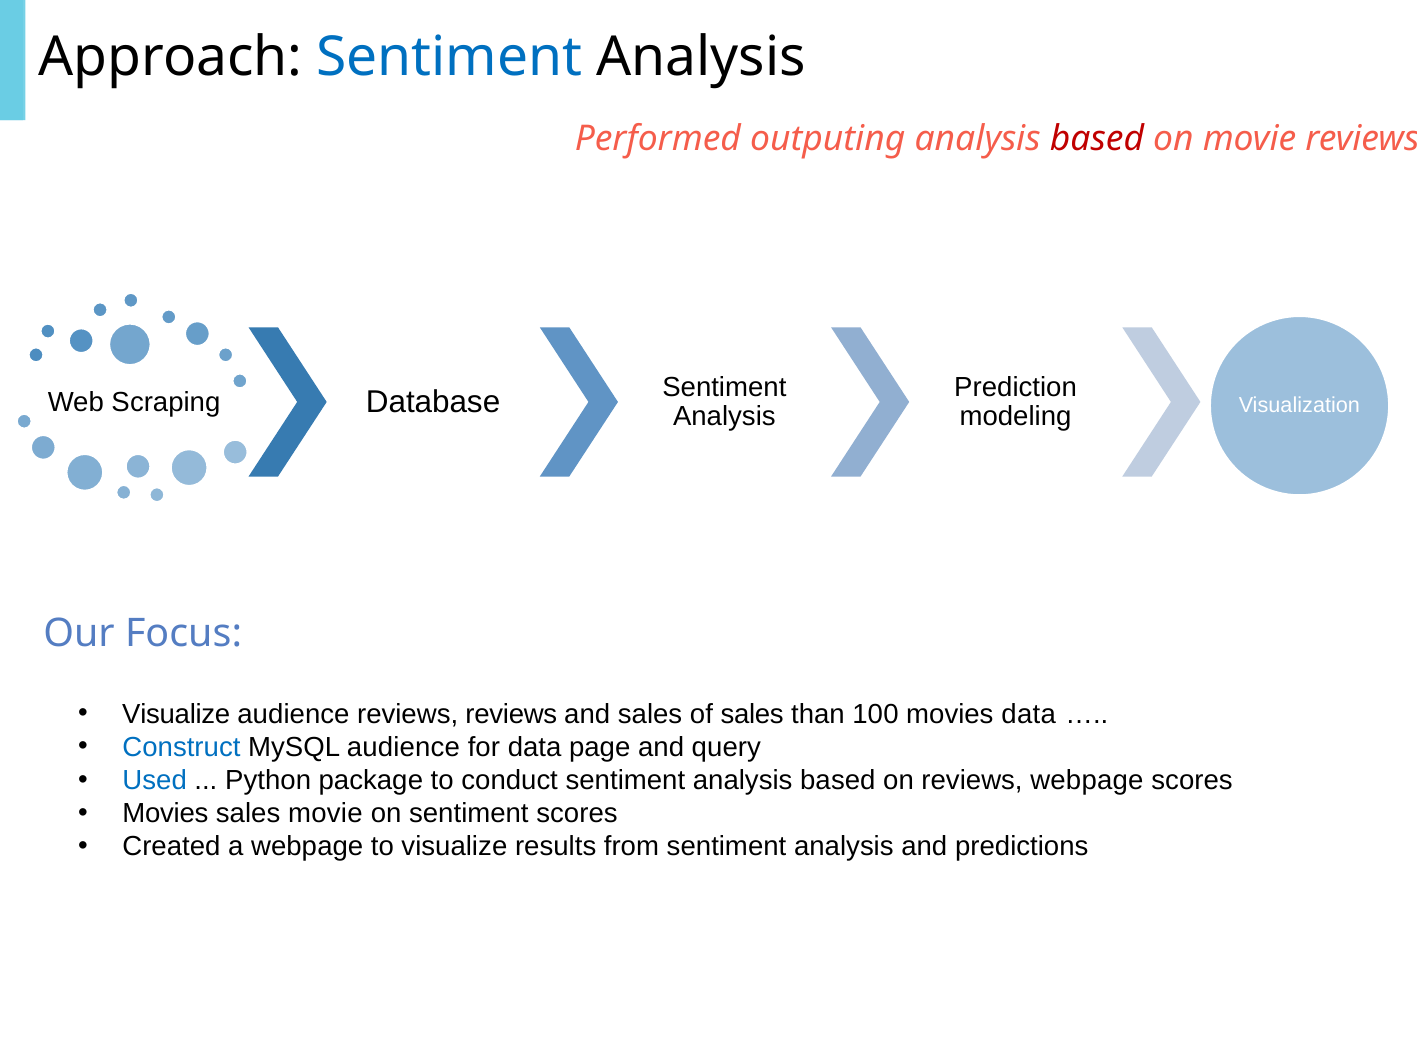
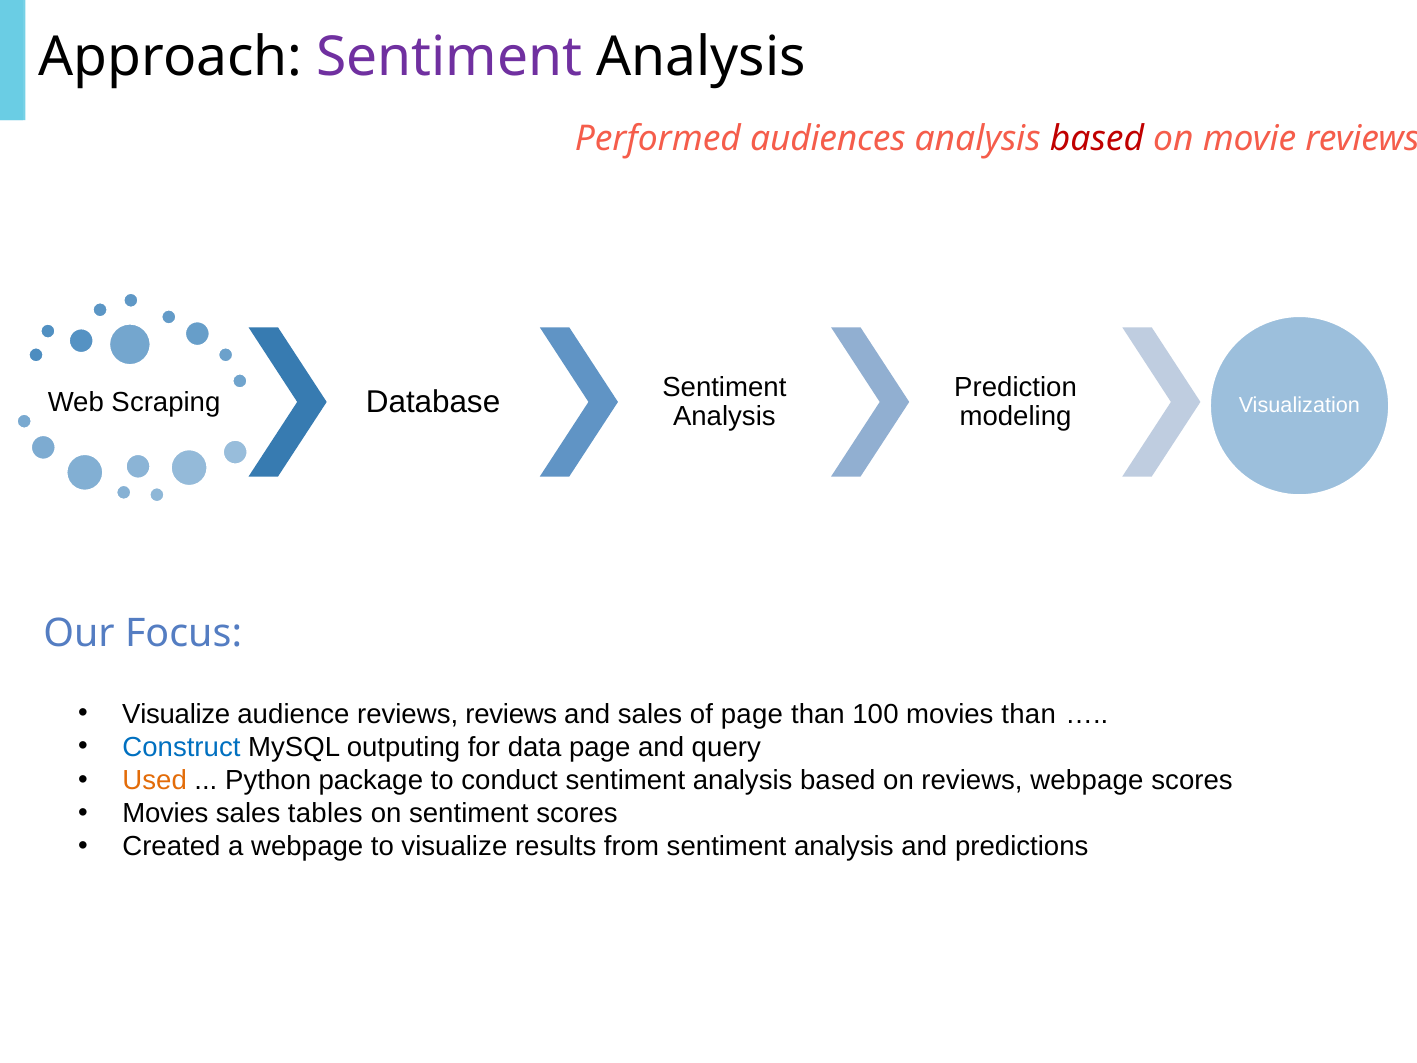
Sentiment at (449, 57) colour: blue -> purple
outputing: outputing -> audiences
of sales: sales -> page
movies data: data -> than
MySQL audience: audience -> outputing
Used colour: blue -> orange
sales movie: movie -> tables
